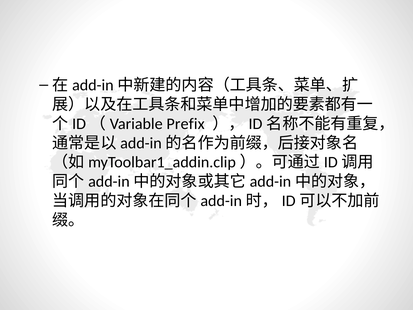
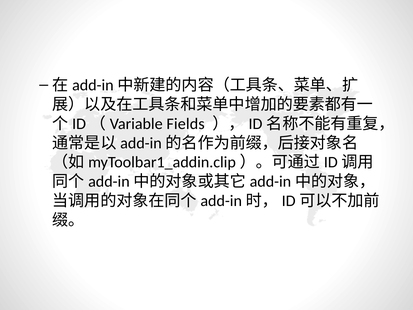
Prefix: Prefix -> Fields
